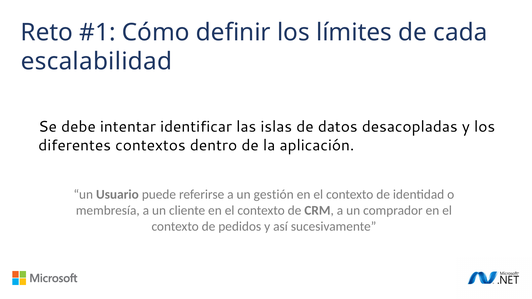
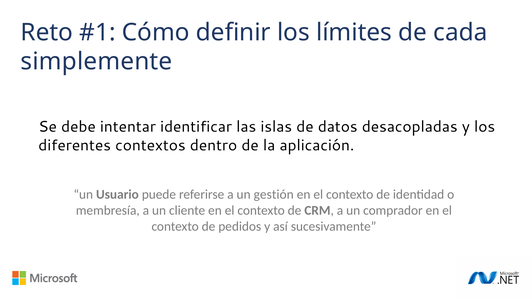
escalabilidad: escalabilidad -> simplemente
